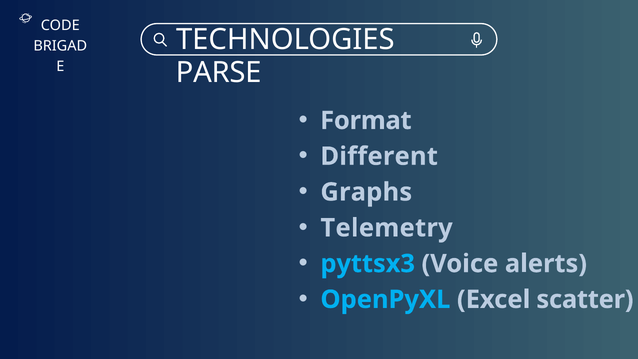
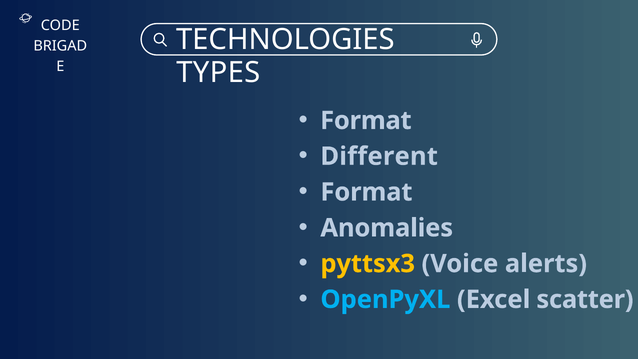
PARSE: PARSE -> TYPES
Graphs at (366, 192): Graphs -> Format
Telemetry: Telemetry -> Anomalies
pyttsx3 colour: light blue -> yellow
